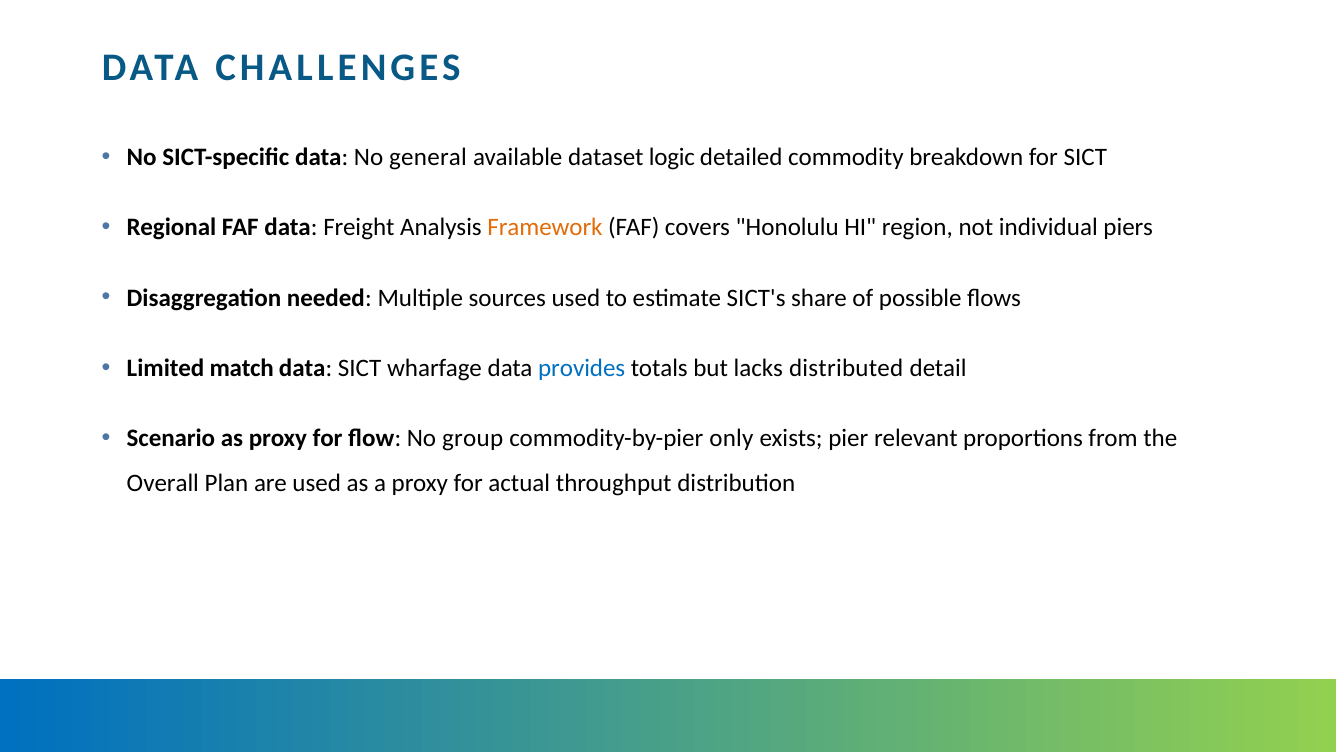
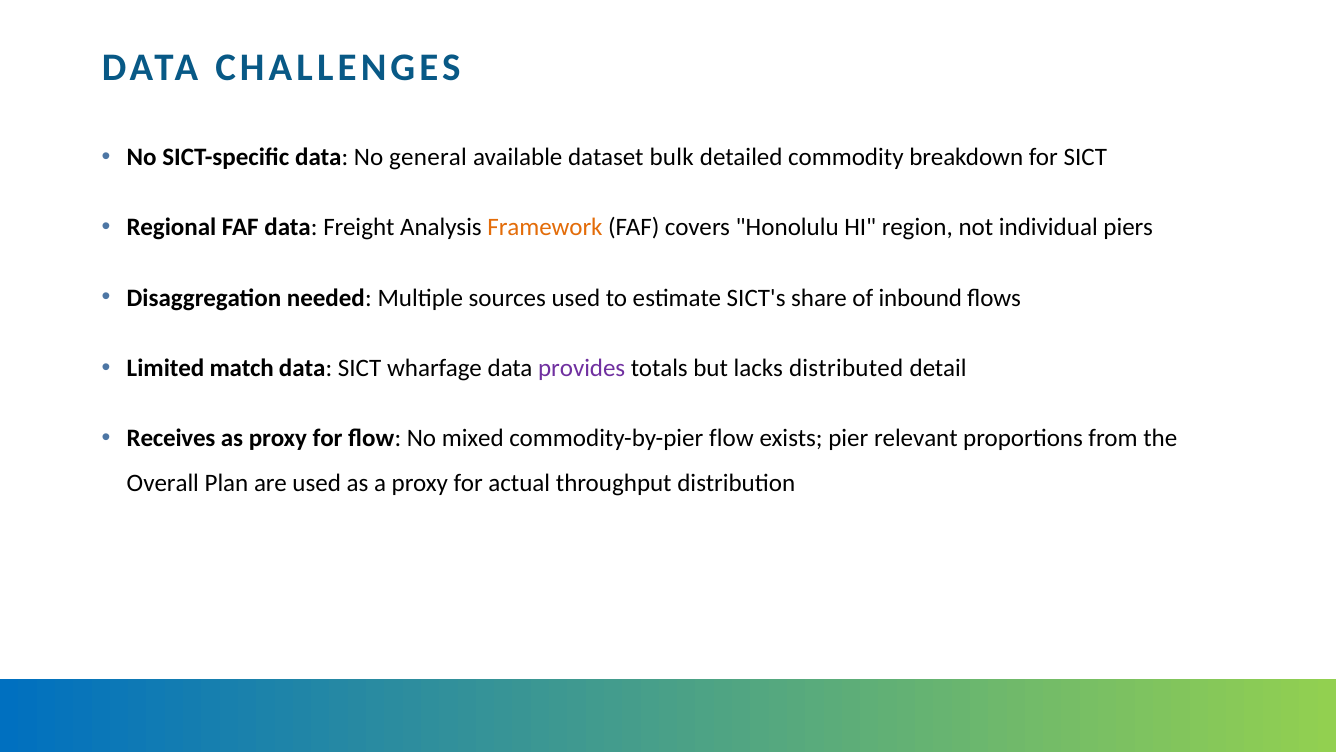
logic: logic -> bulk
possible: possible -> inbound
provides colour: blue -> purple
Scenario: Scenario -> Receives
group: group -> mixed
commodity-by-pier only: only -> flow
